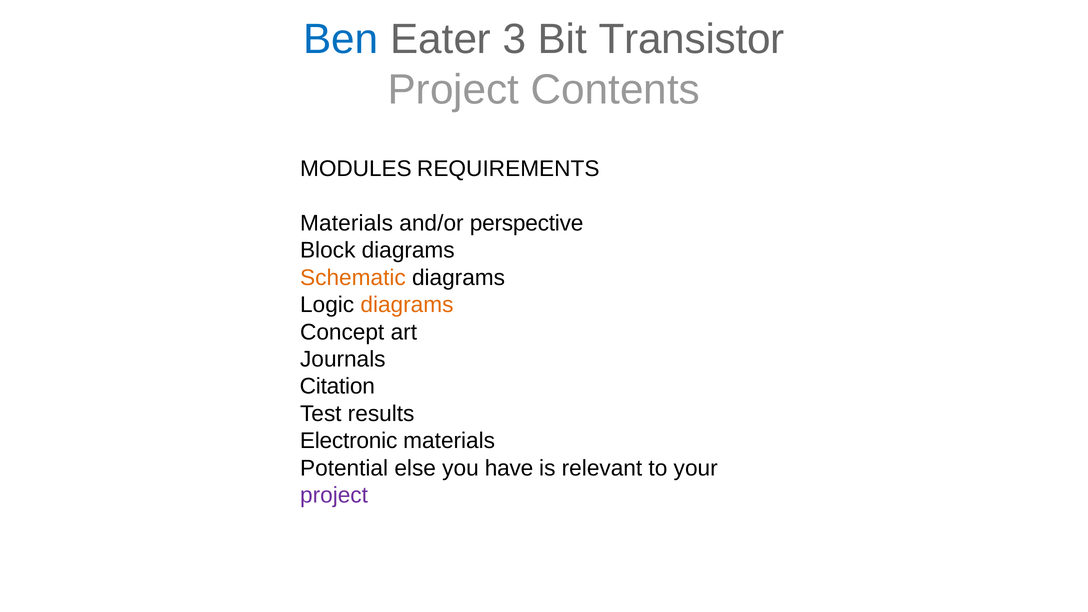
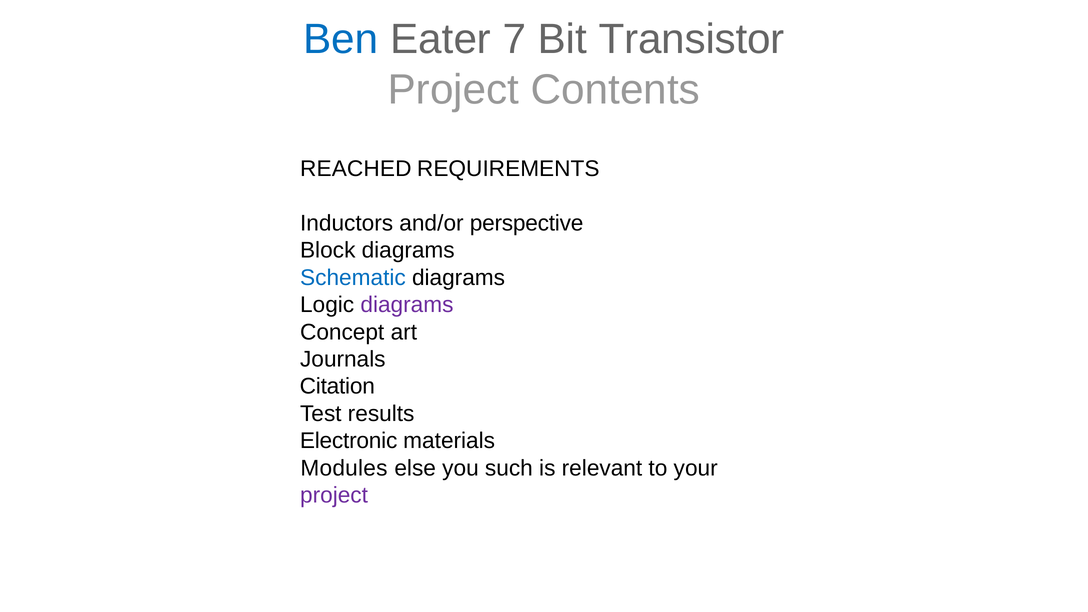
3: 3 -> 7
MODULES: MODULES -> REACHED
Materials at (347, 223): Materials -> Inductors
Schematic colour: orange -> blue
diagrams at (407, 305) colour: orange -> purple
Potential: Potential -> Modules
have: have -> such
